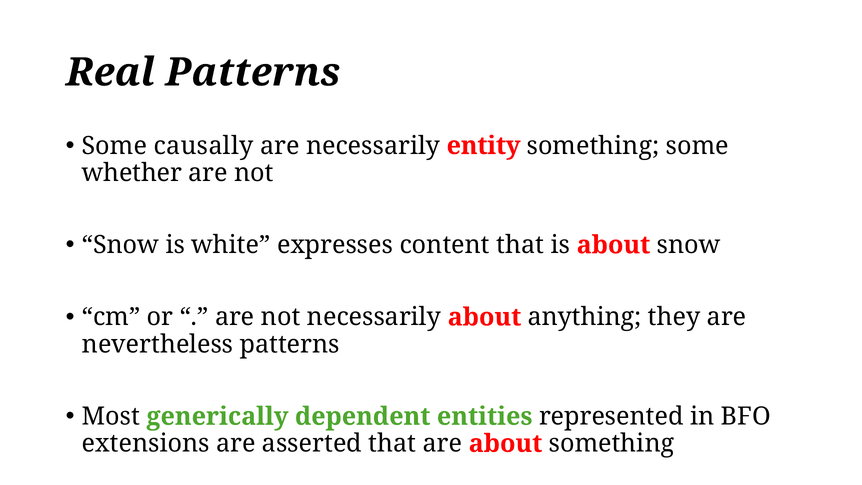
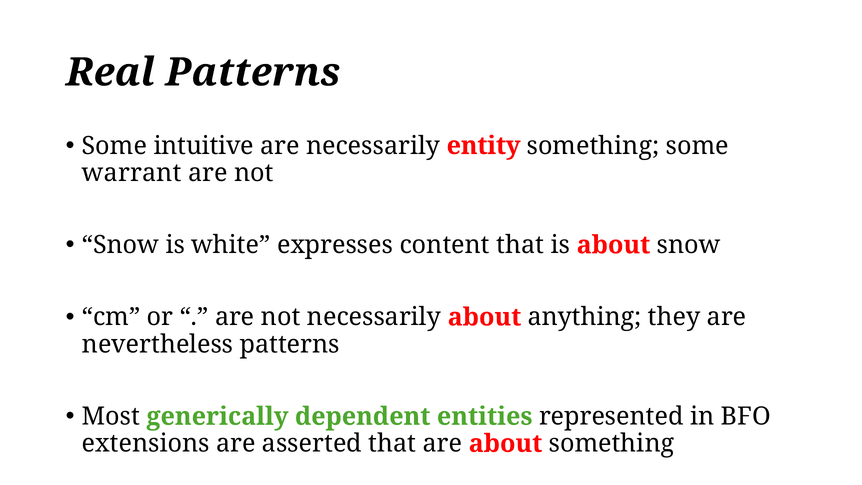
causally: causally -> intuitive
whether: whether -> warrant
